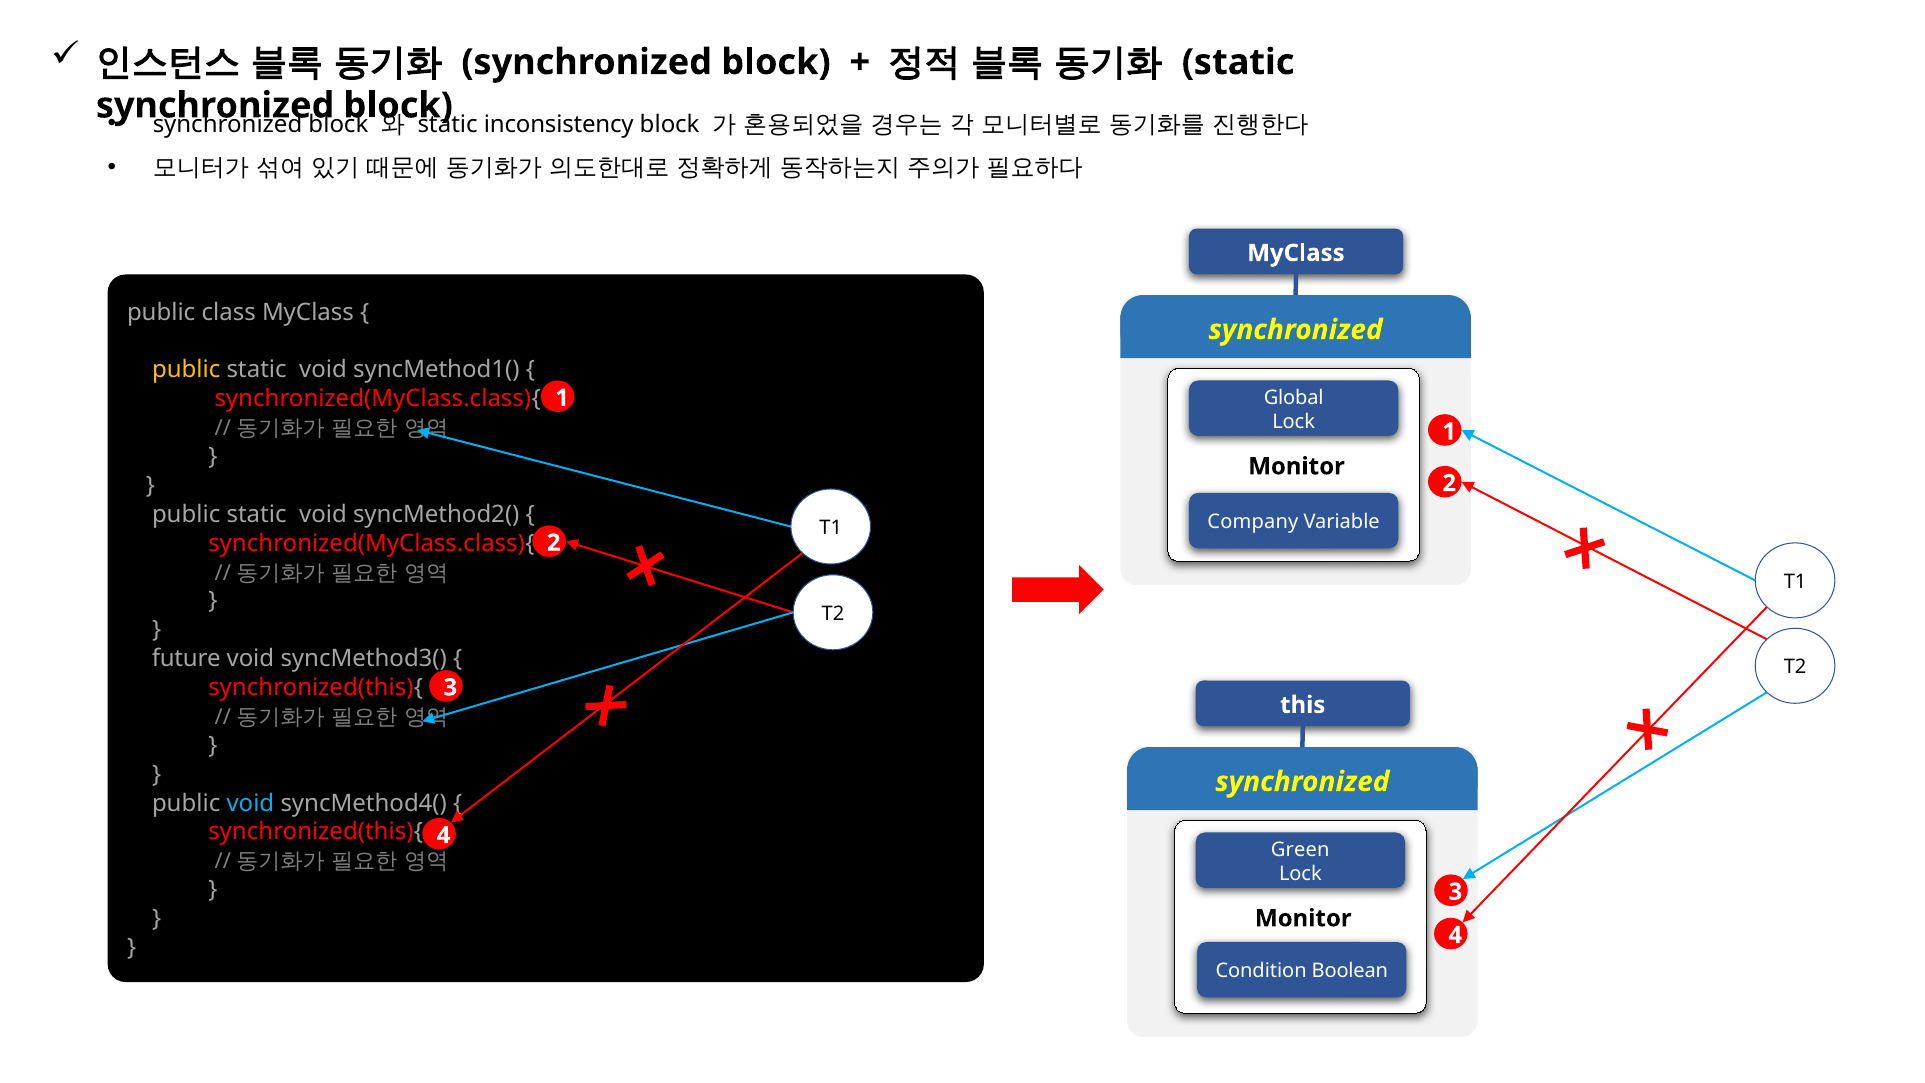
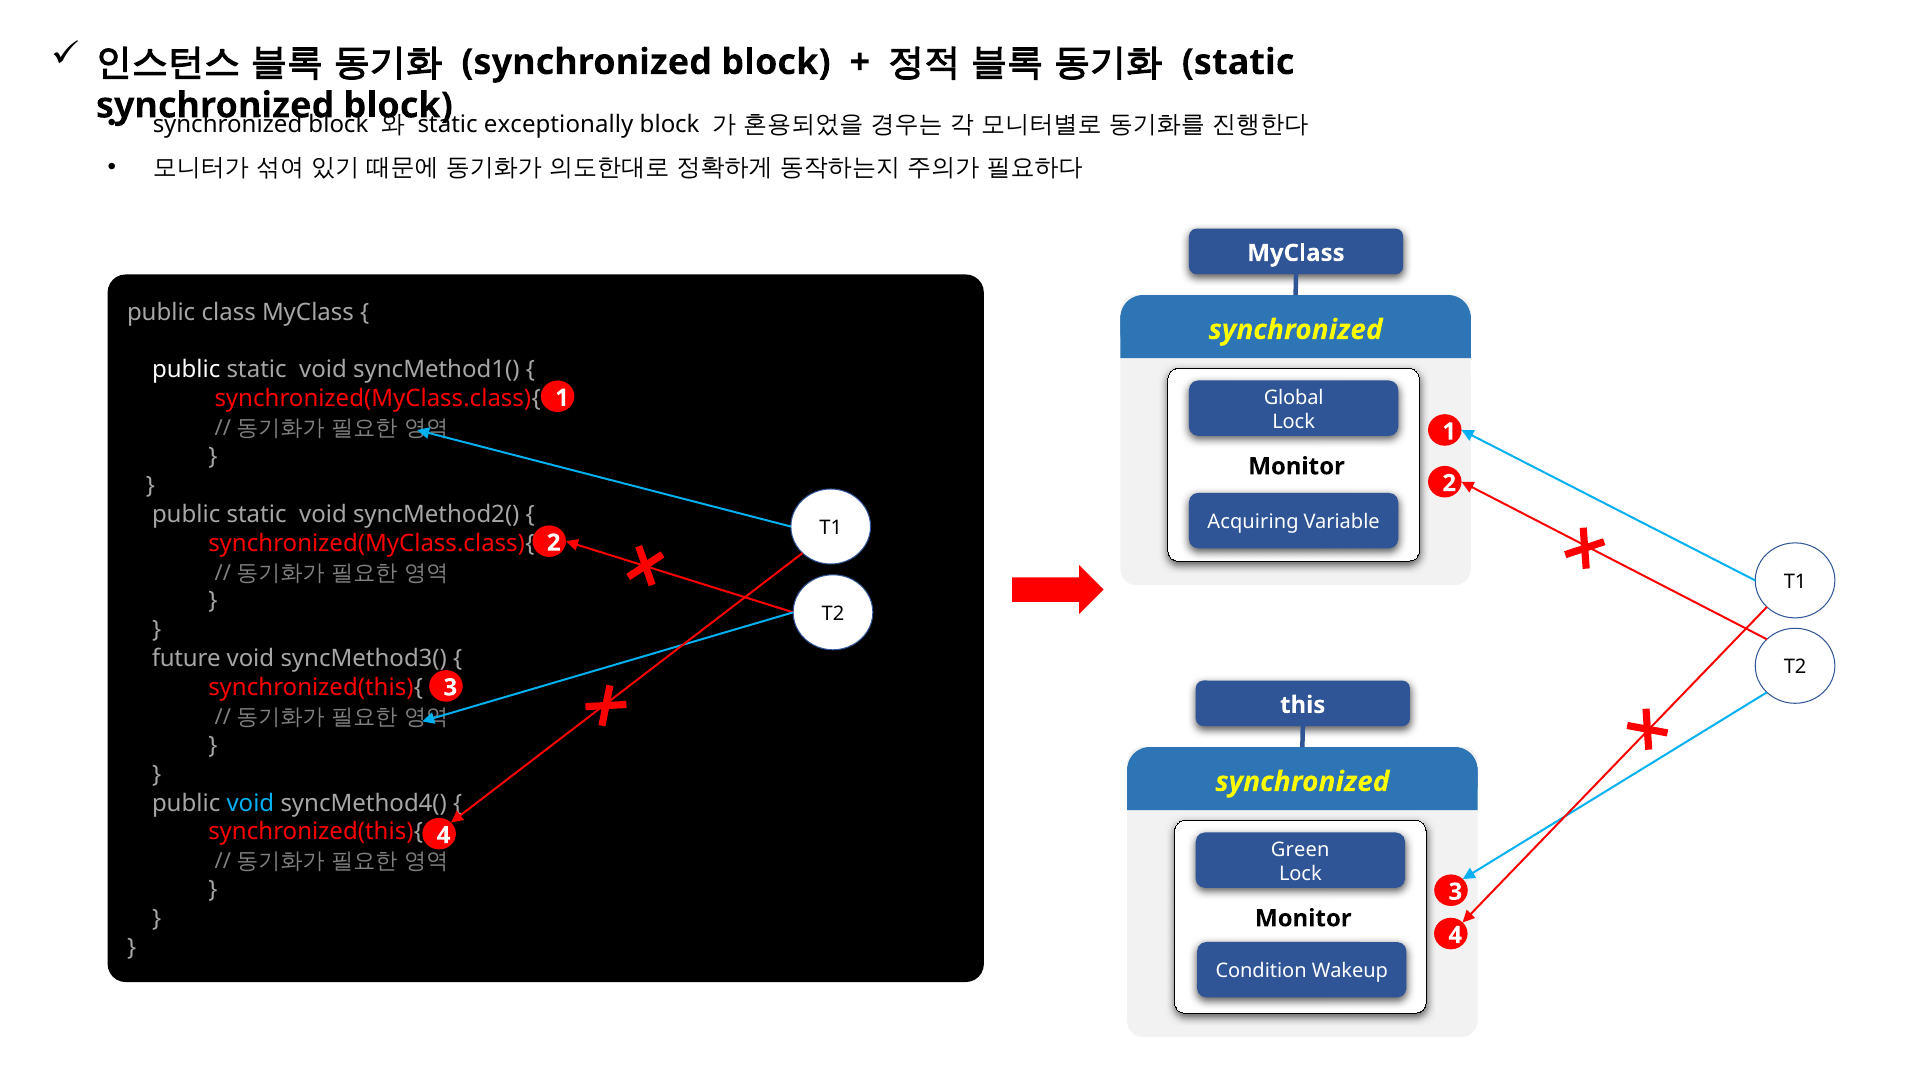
inconsistency: inconsistency -> exceptionally
public at (186, 370) colour: yellow -> white
Company: Company -> Acquiring
Boolean: Boolean -> Wakeup
